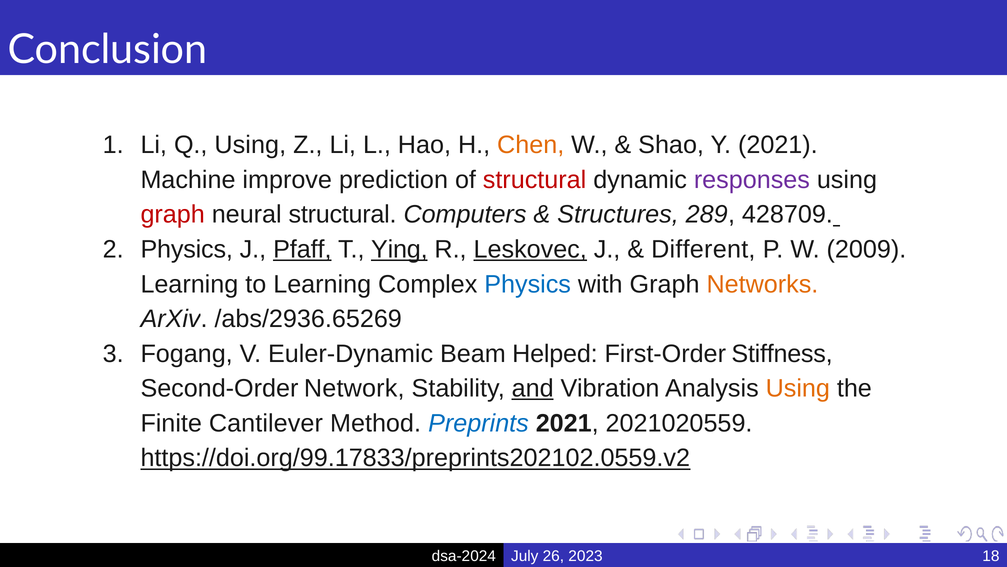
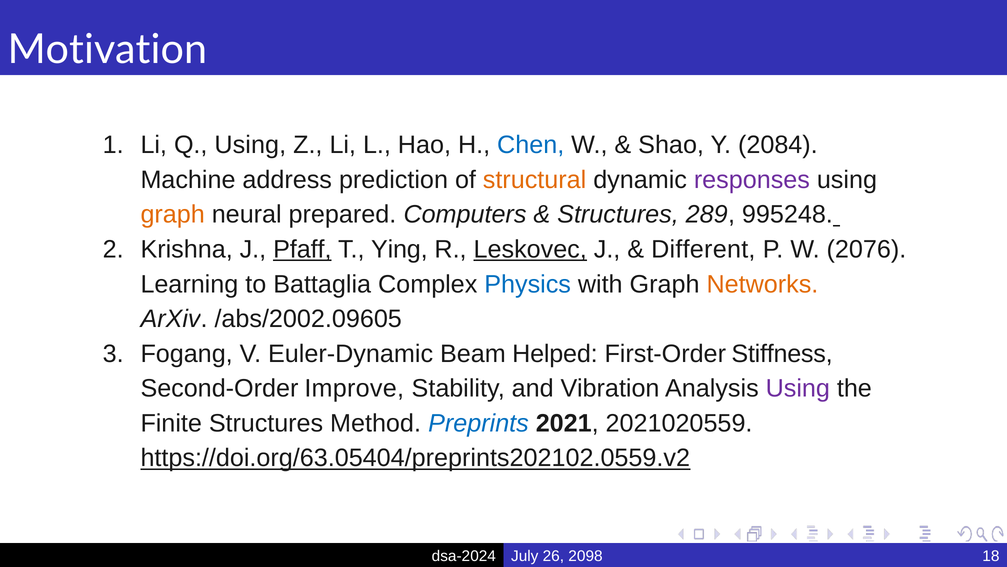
Conclusion: Conclusion -> Motivation
Chen colour: orange -> blue
Y 2021: 2021 -> 2084
improve: improve -> address
structural at (535, 180) colour: red -> orange
graph at (173, 214) colour: red -> orange
neural structural: structural -> prepared
428709: 428709 -> 995248
Physics at (187, 249): Physics -> Krishna
Ying underline: present -> none
2009: 2009 -> 2076
to Learning: Learning -> Battaglia
/abs/2936.65269: /abs/2936.65269 -> /abs/2002.09605
Network: Network -> Improve
and underline: present -> none
Using at (798, 388) colour: orange -> purple
Finite Cantilever: Cantilever -> Structures
https://doi.org/99.17833/preprints202102.0559.v2: https://doi.org/99.17833/preprints202102.0559.v2 -> https://doi.org/63.05404/preprints202102.0559.v2
2023: 2023 -> 2098
